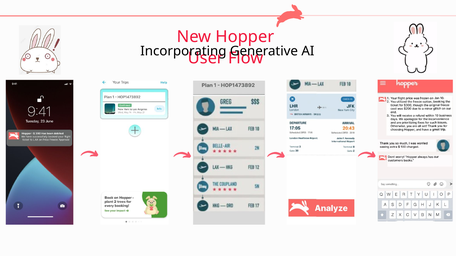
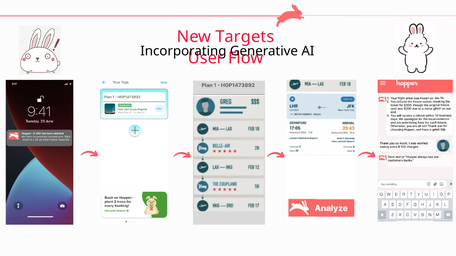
Hopper: Hopper -> Targets
